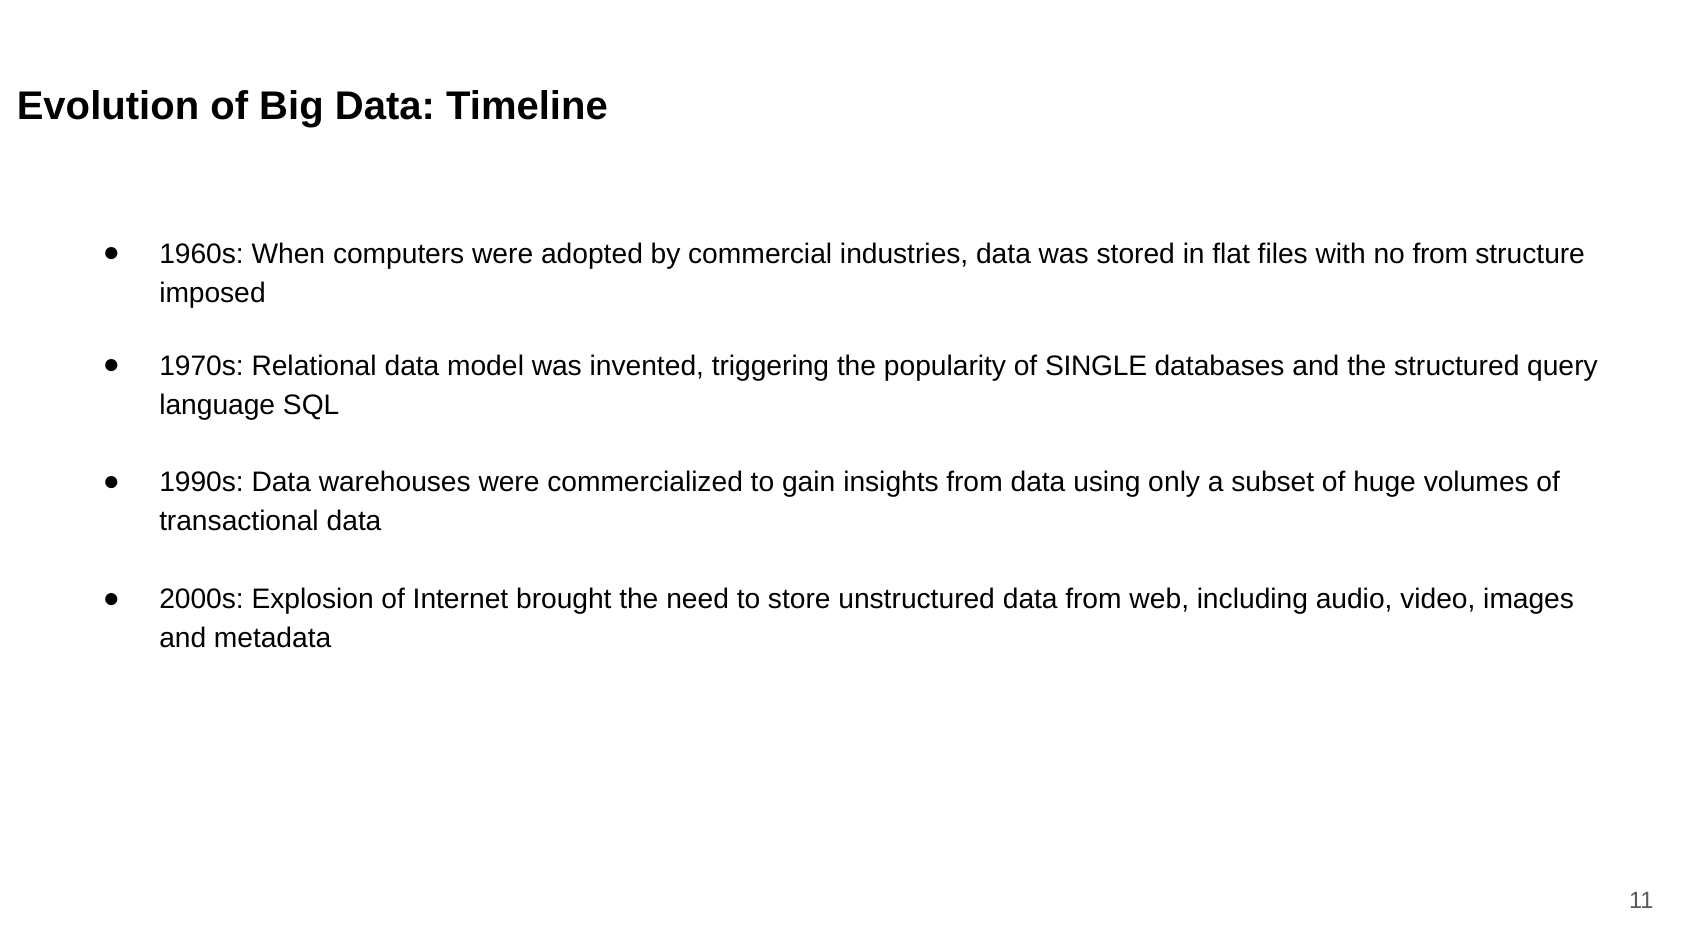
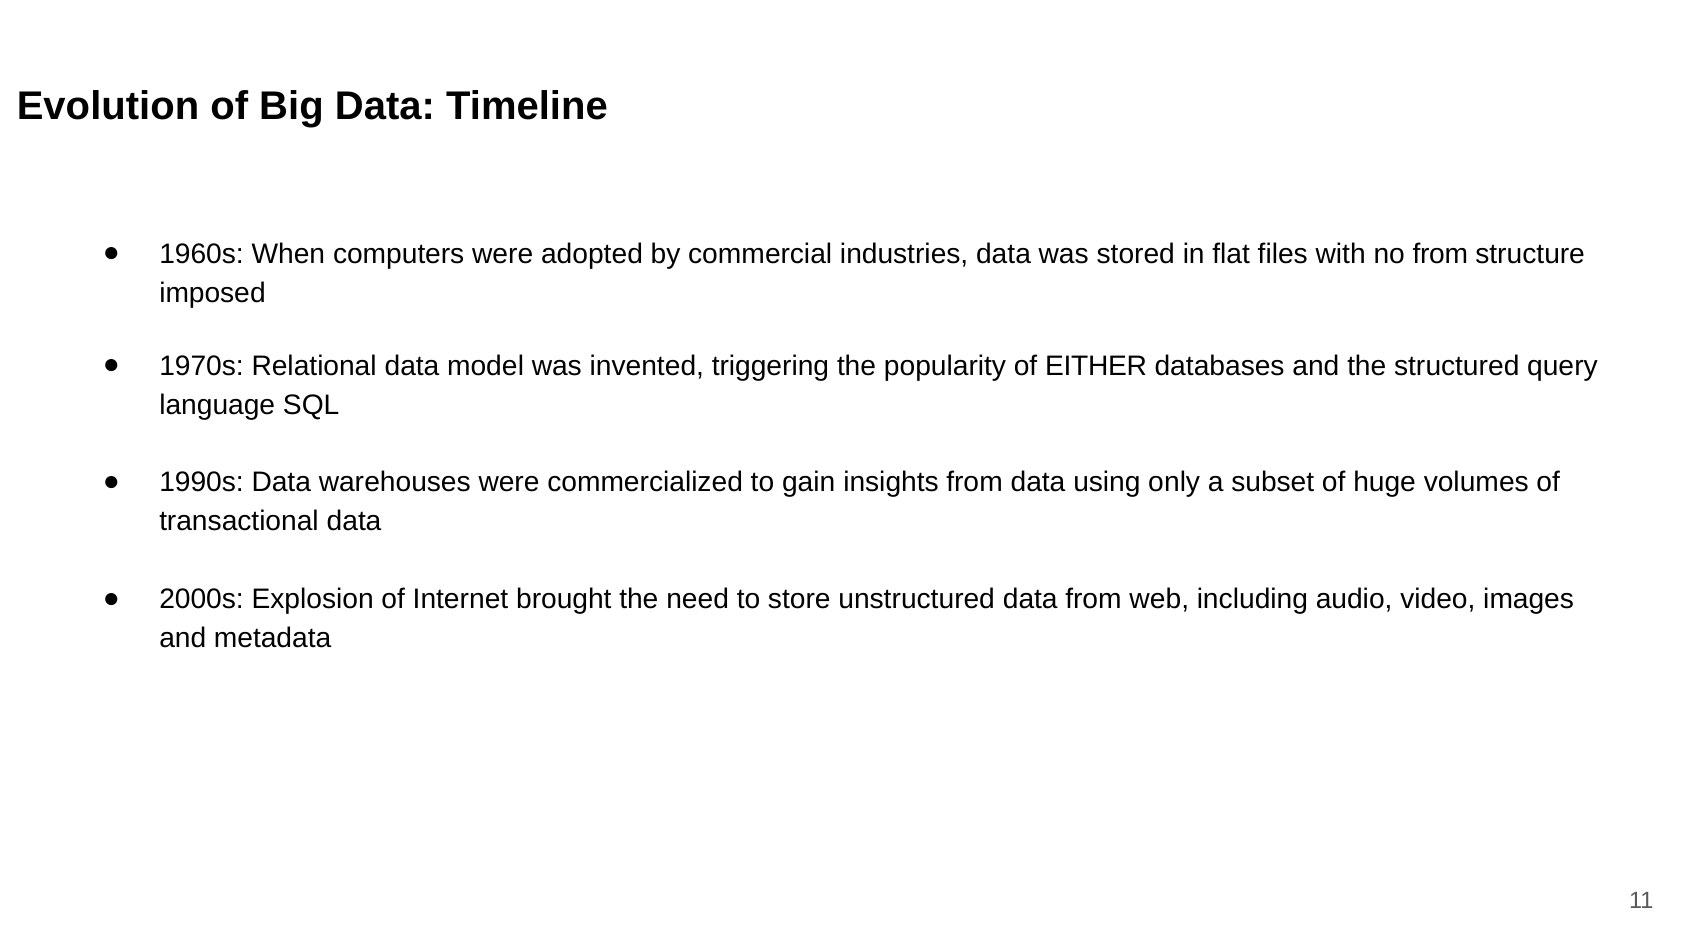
SINGLE: SINGLE -> EITHER
